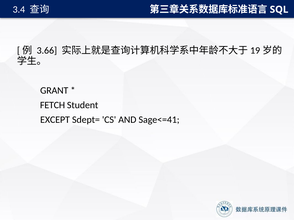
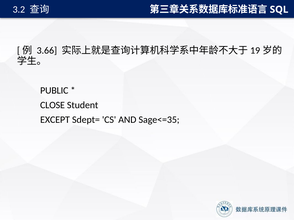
3.4: 3.4 -> 3.2
GRANT: GRANT -> PUBLIC
FETCH: FETCH -> CLOSE
Sage<=41: Sage<=41 -> Sage<=35
